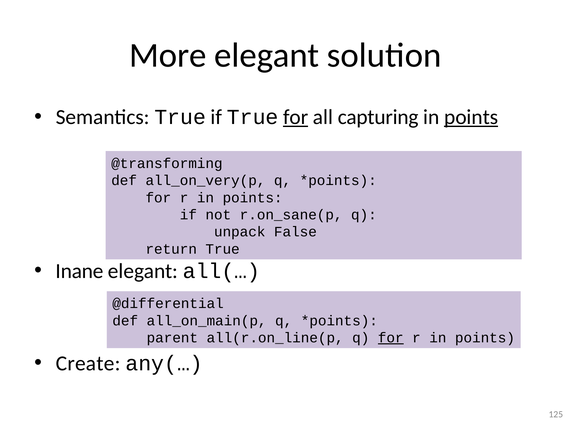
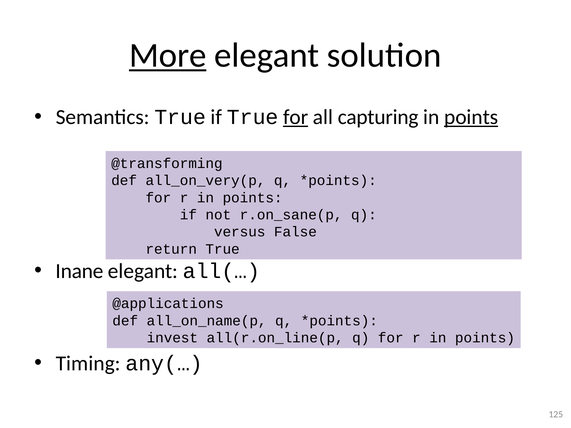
More underline: none -> present
unpack: unpack -> versus
@differential: @differential -> @applications
all_on_main(p: all_on_main(p -> all_on_name(p
parent: parent -> invest
for at (391, 338) underline: present -> none
Create: Create -> Timing
